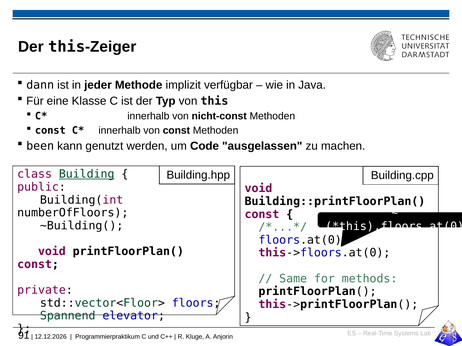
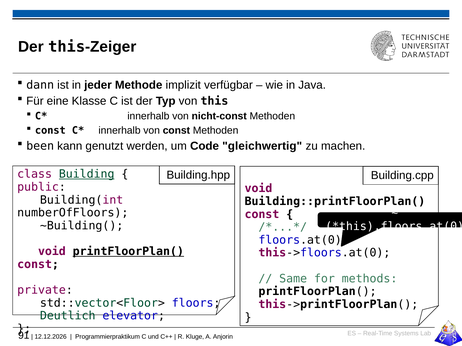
ausgelassen: ausgelassen -> gleichwertig
printFloorPlan( at (128, 252) underline: none -> present
Spannend: Spannend -> Deutlich
